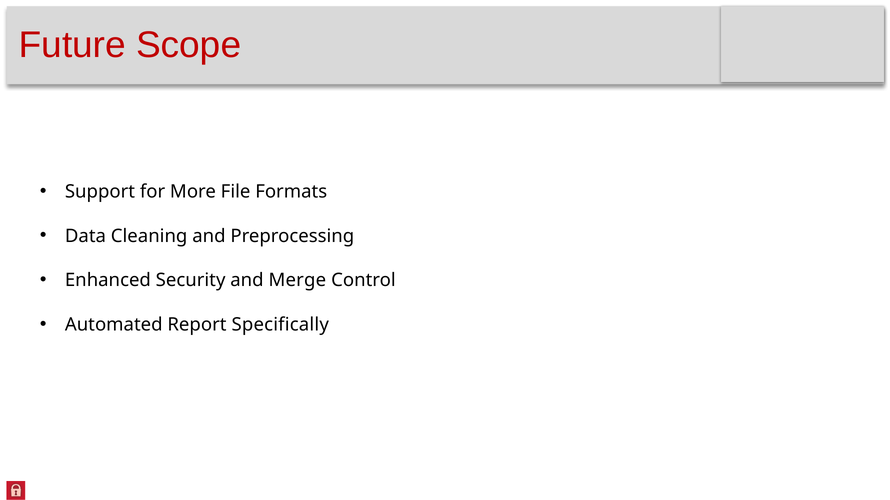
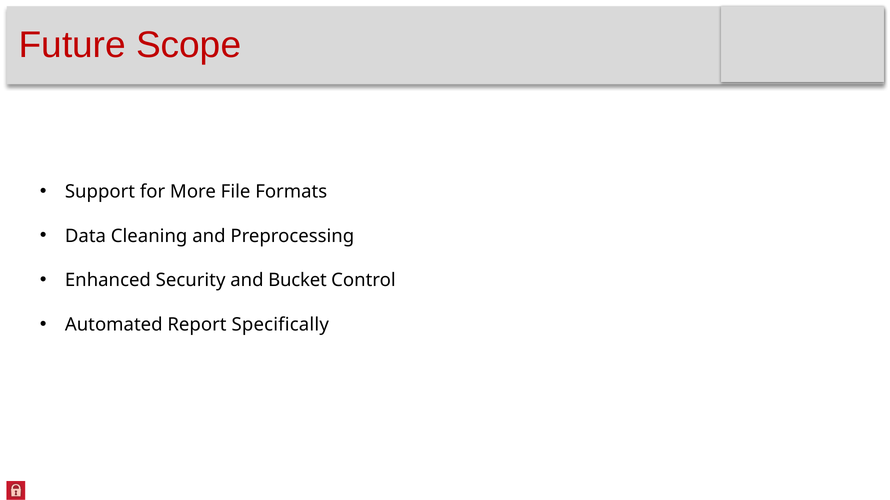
Merge: Merge -> Bucket
